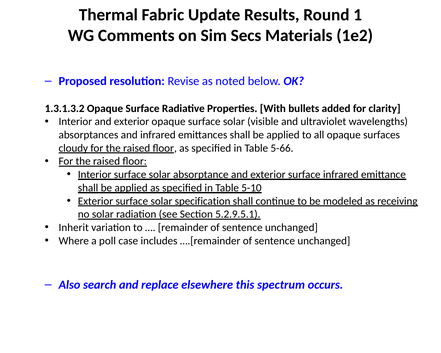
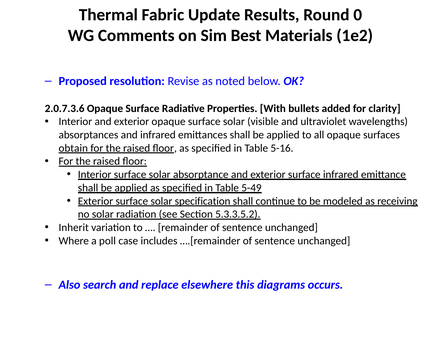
1: 1 -> 0
Secs: Secs -> Best
1.3.1.3.2: 1.3.1.3.2 -> 2.0.7.3.6
cloudy: cloudy -> obtain
5-66: 5-66 -> 5-16
5-10: 5-10 -> 5-49
5.2.9.5.1: 5.2.9.5.1 -> 5.3.3.5.2
spectrum: spectrum -> diagrams
